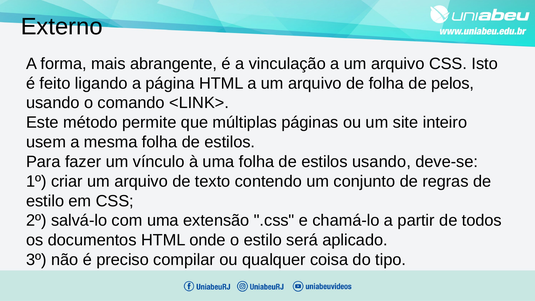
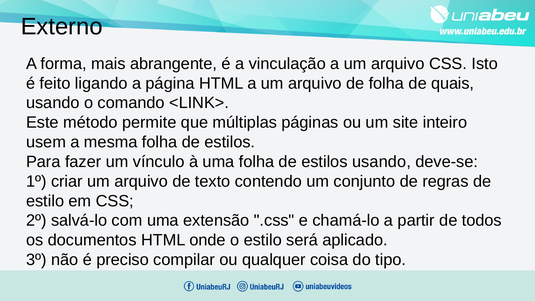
pelos: pelos -> quais
